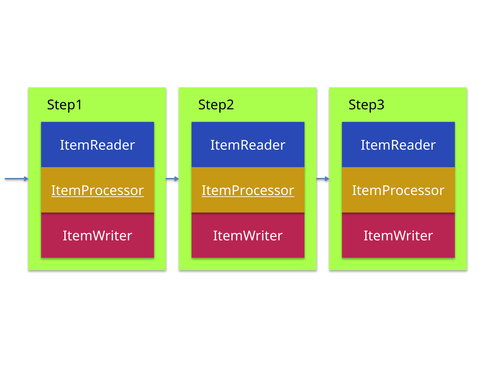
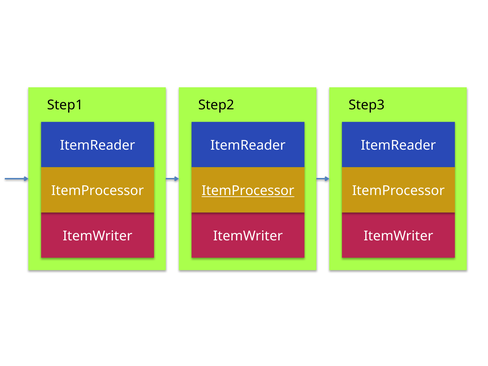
ItemProcessor at (98, 191) underline: present -> none
